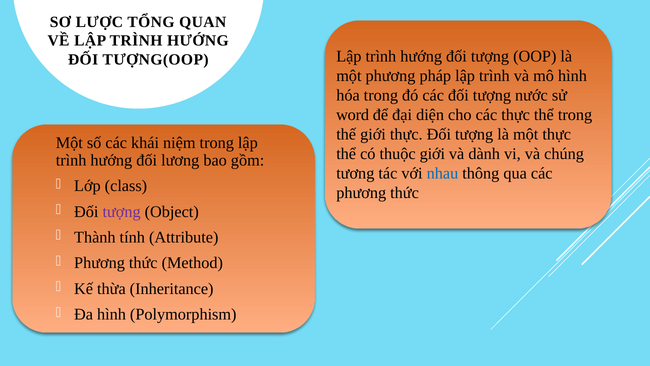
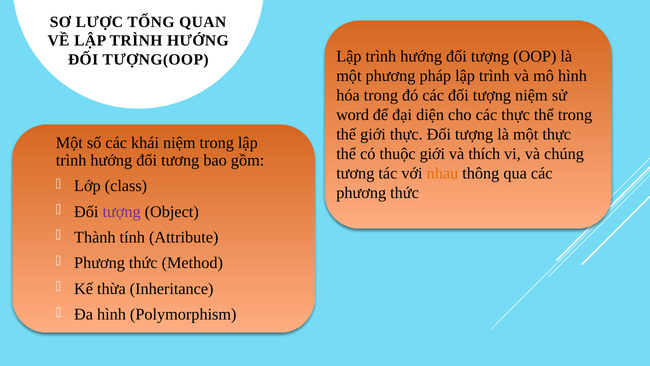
tượng nước: nước -> niệm
dành: dành -> thích
đối lương: lương -> tương
nhau colour: blue -> orange
